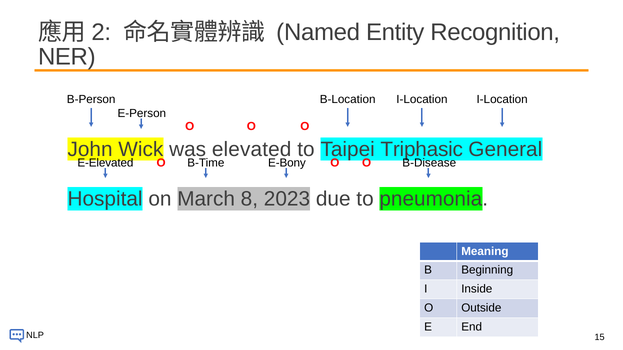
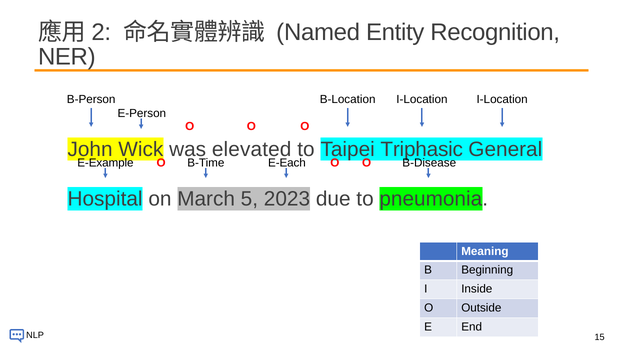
E-Elevated: E-Elevated -> E-Example
E-Bony: E-Bony -> E-Each
8: 8 -> 5
